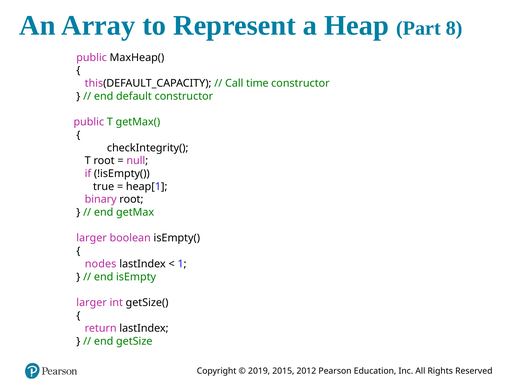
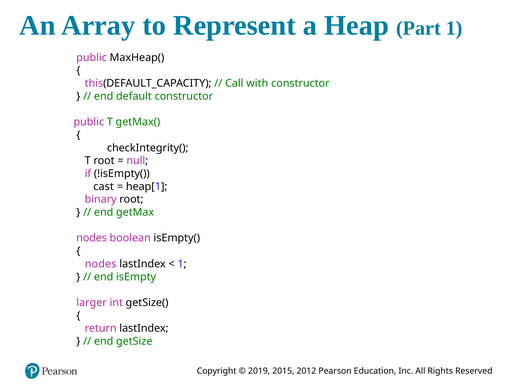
Part 8: 8 -> 1
time: time -> with
true: true -> cast
larger at (92, 239): larger -> nodes
